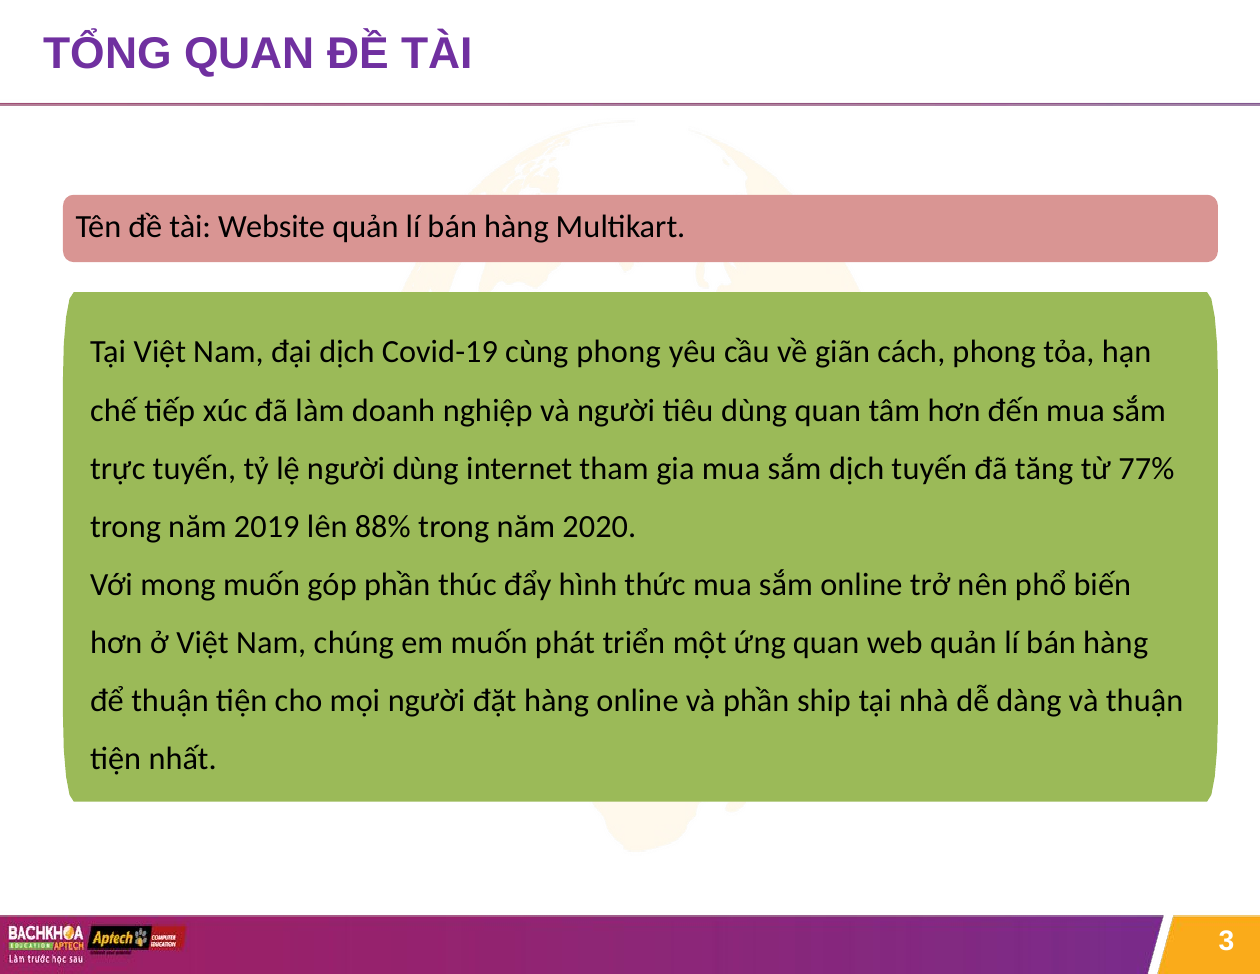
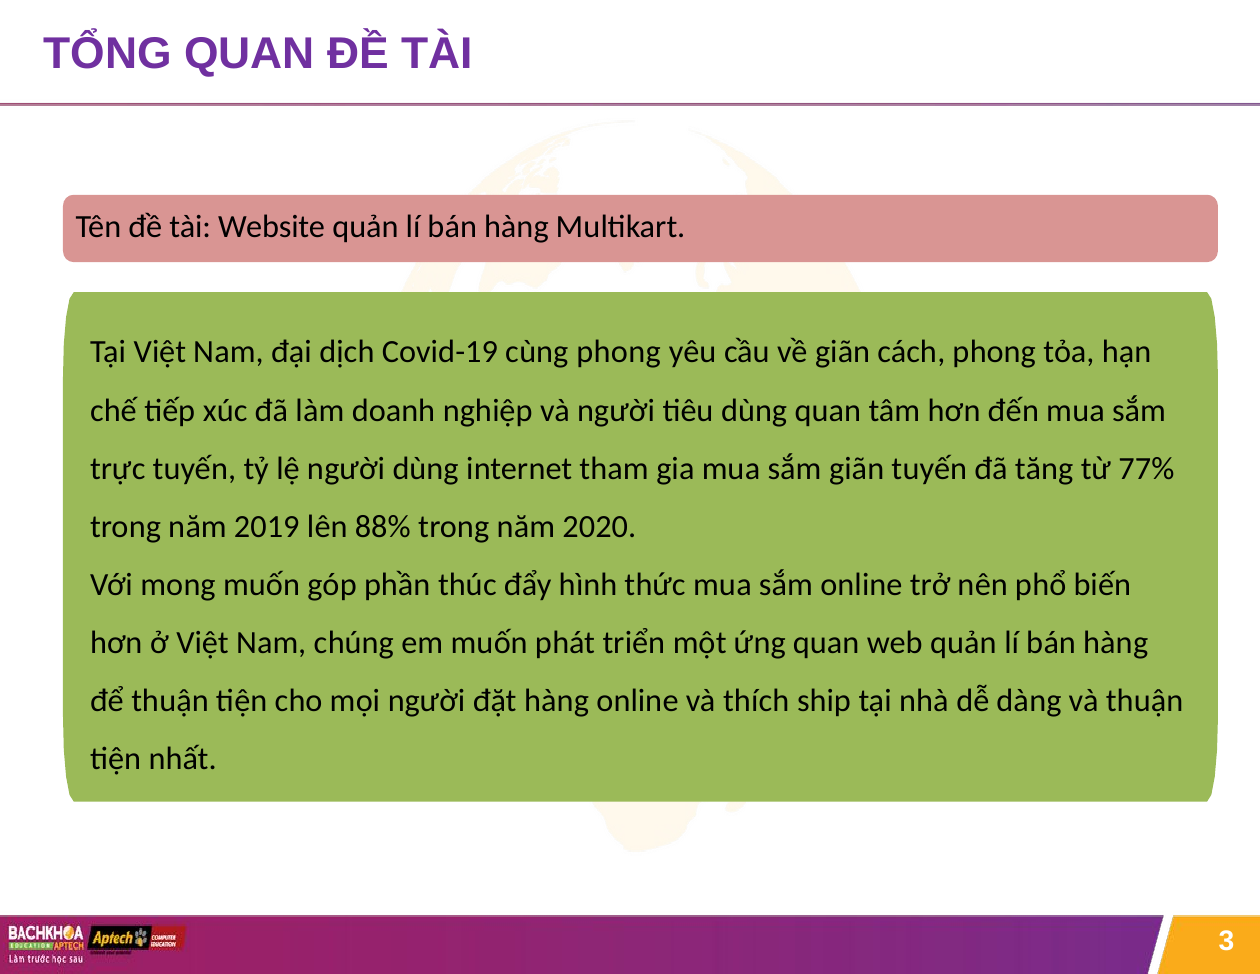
sắm dịch: dịch -> giãn
và phần: phần -> thích
